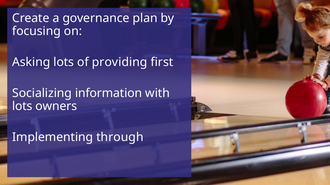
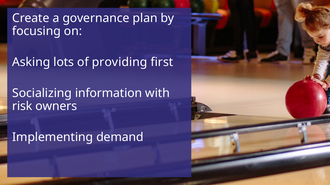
lots at (22, 107): lots -> risk
through: through -> demand
